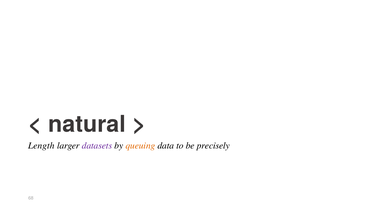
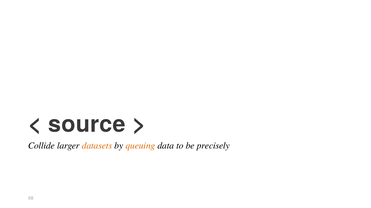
natural: natural -> source
Length: Length -> Collide
datasets colour: purple -> orange
